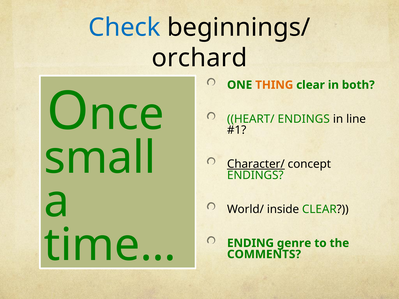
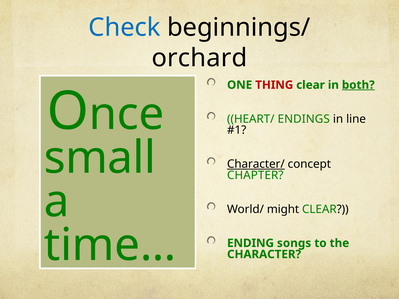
THING colour: orange -> red
both underline: none -> present
ENDINGS at (255, 175): ENDINGS -> CHAPTER
inside: inside -> might
genre: genre -> songs
COMMENTS: COMMENTS -> CHARACTER
